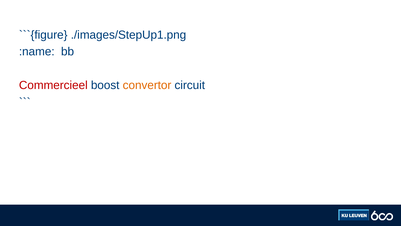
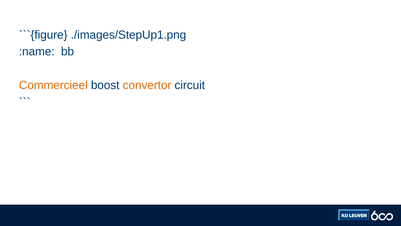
Commercieel colour: red -> orange
